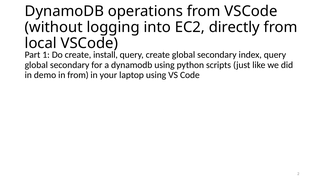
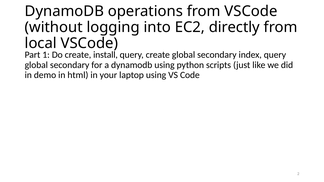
in from: from -> html
